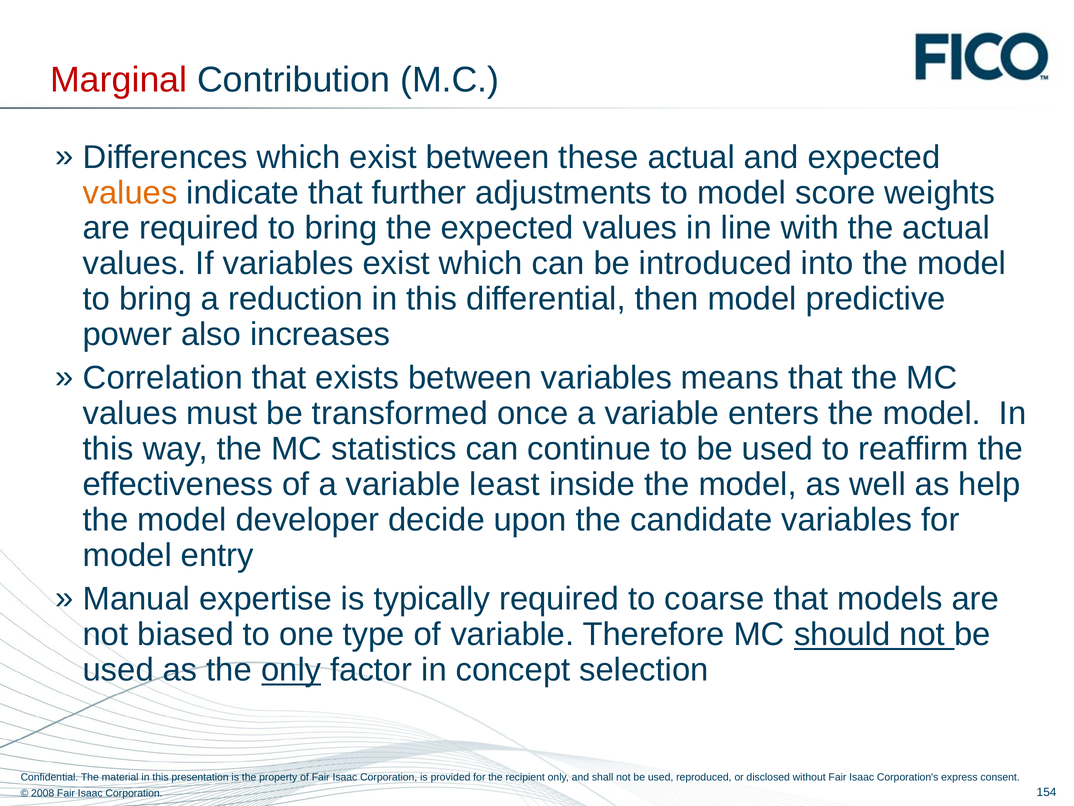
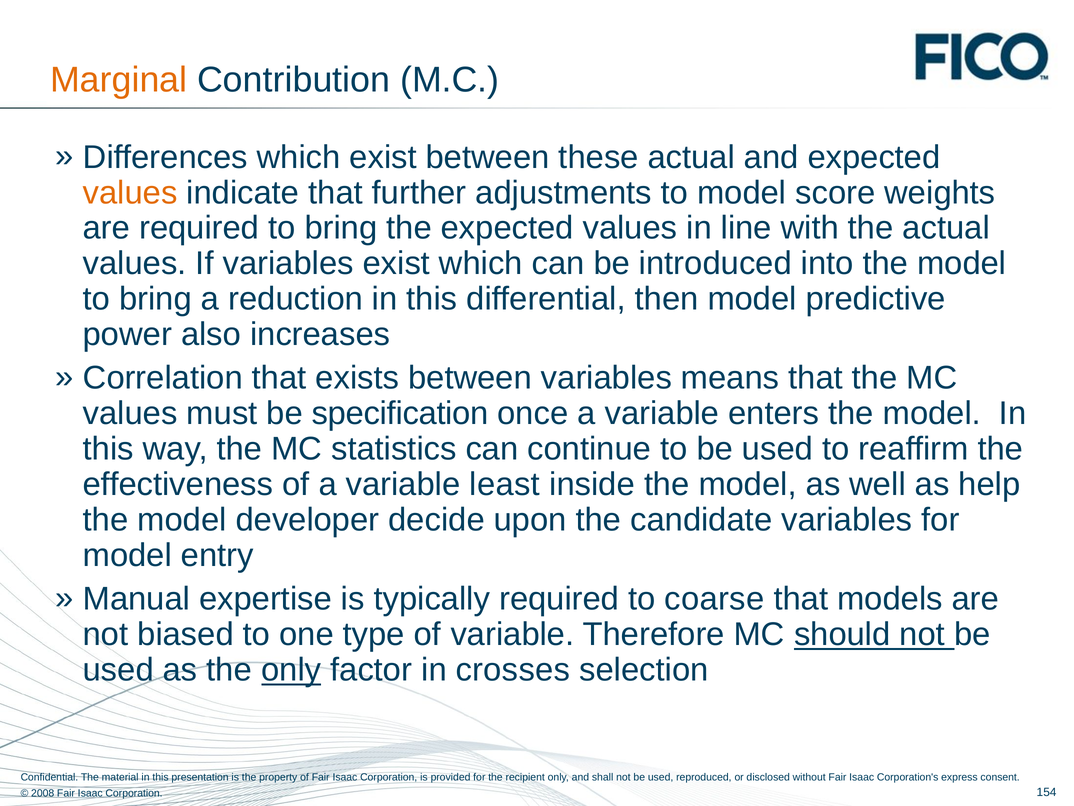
Marginal colour: red -> orange
transformed: transformed -> specification
concept: concept -> crosses
